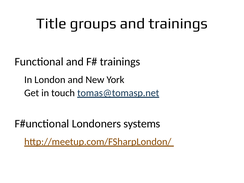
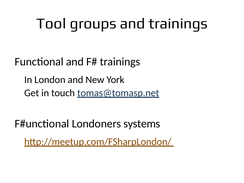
Title: Title -> Tool
